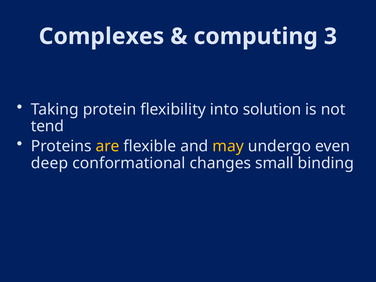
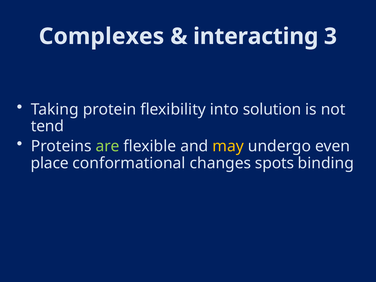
computing: computing -> interacting
are colour: yellow -> light green
deep: deep -> place
small: small -> spots
